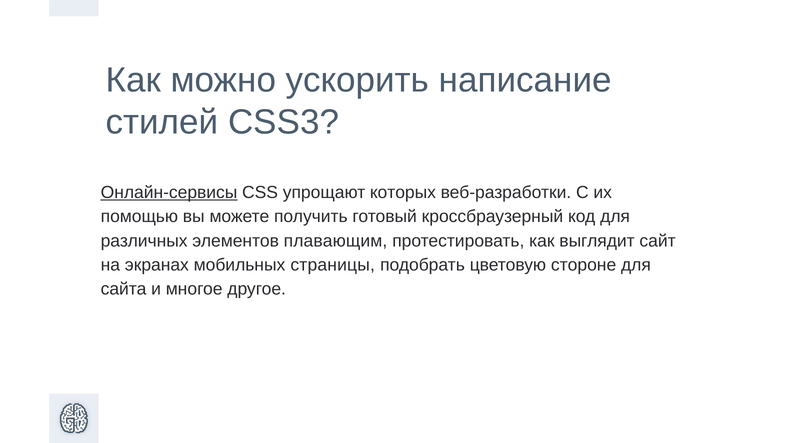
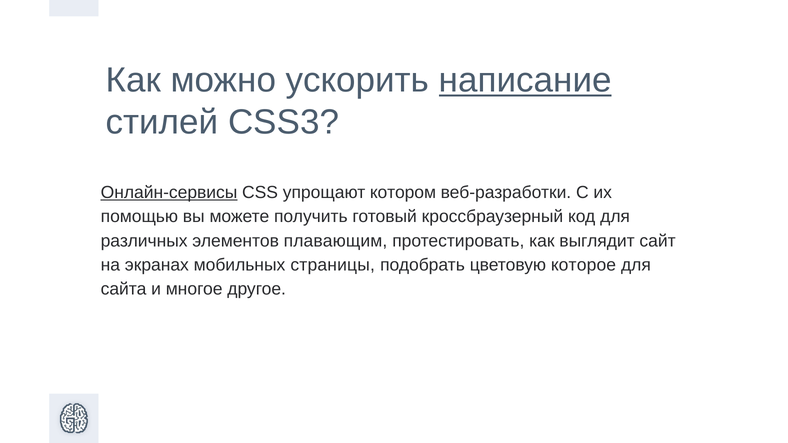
написание underline: none -> present
которых: которых -> котором
стороне: стороне -> которое
